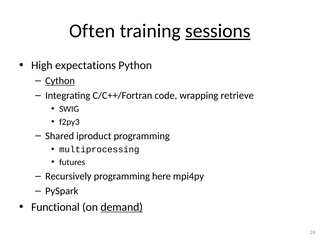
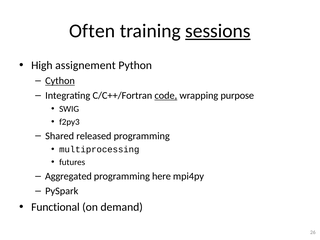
expectations: expectations -> assignement
code underline: none -> present
retrieve: retrieve -> purpose
iproduct: iproduct -> released
Recursively: Recursively -> Aggregated
demand underline: present -> none
